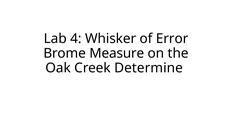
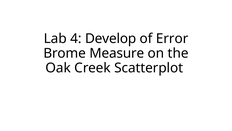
Whisker: Whisker -> Develop
Determine: Determine -> Scatterplot
